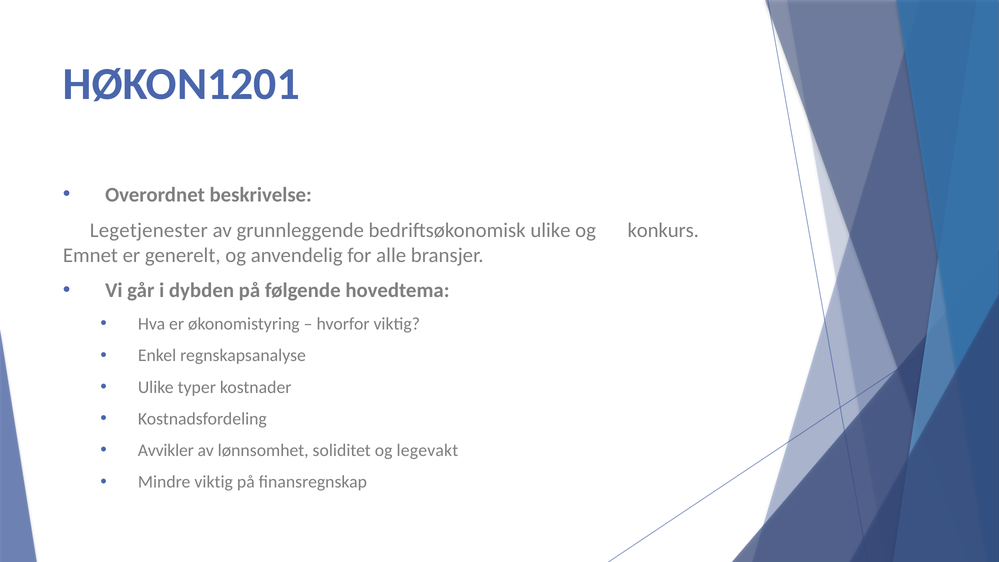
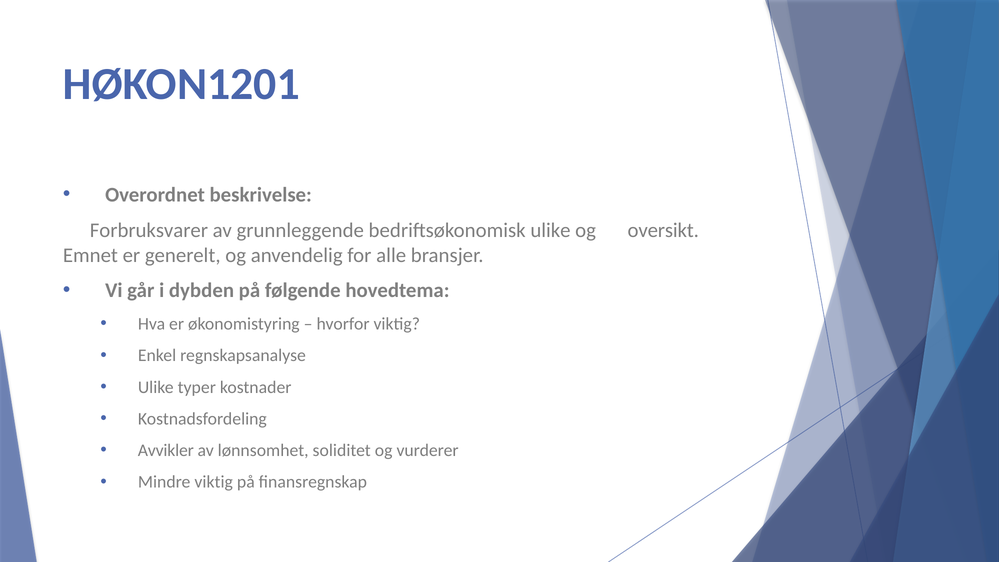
Legetjenester: Legetjenester -> Forbruksvarer
konkurs: konkurs -> oversikt
legevakt: legevakt -> vurderer
